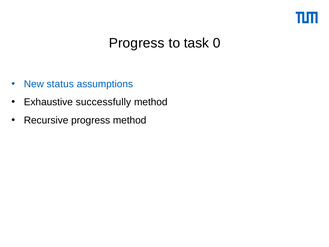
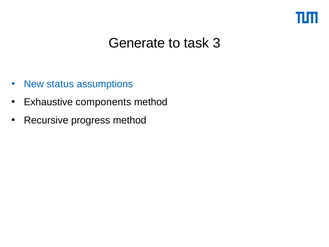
Progress at (137, 43): Progress -> Generate
0: 0 -> 3
successfully: successfully -> components
